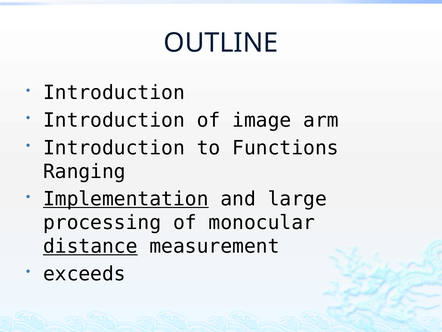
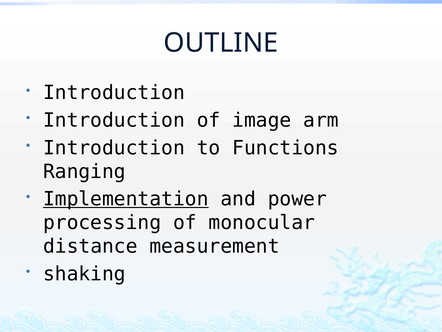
large: large -> power
distance underline: present -> none
exceeds: exceeds -> shaking
